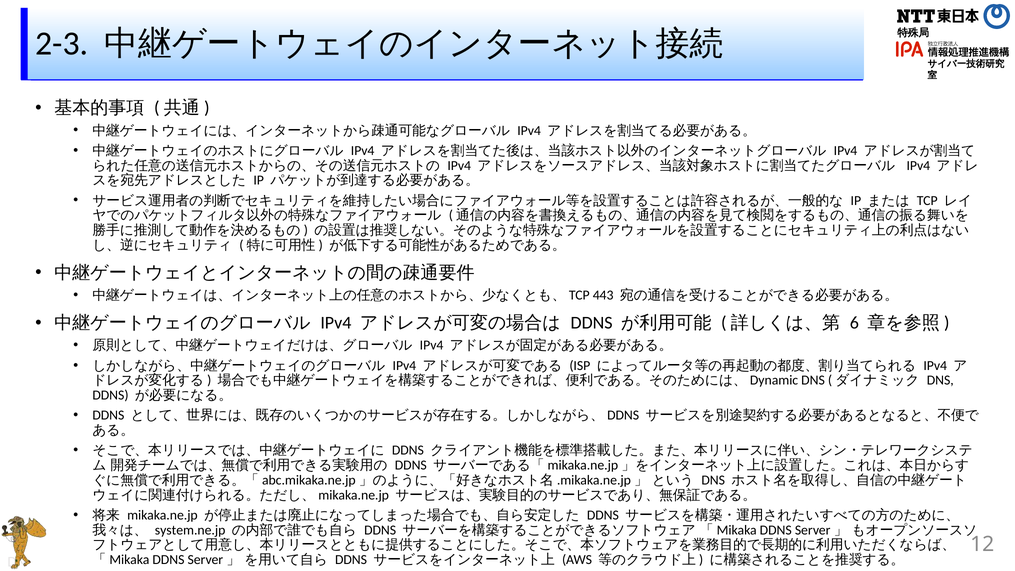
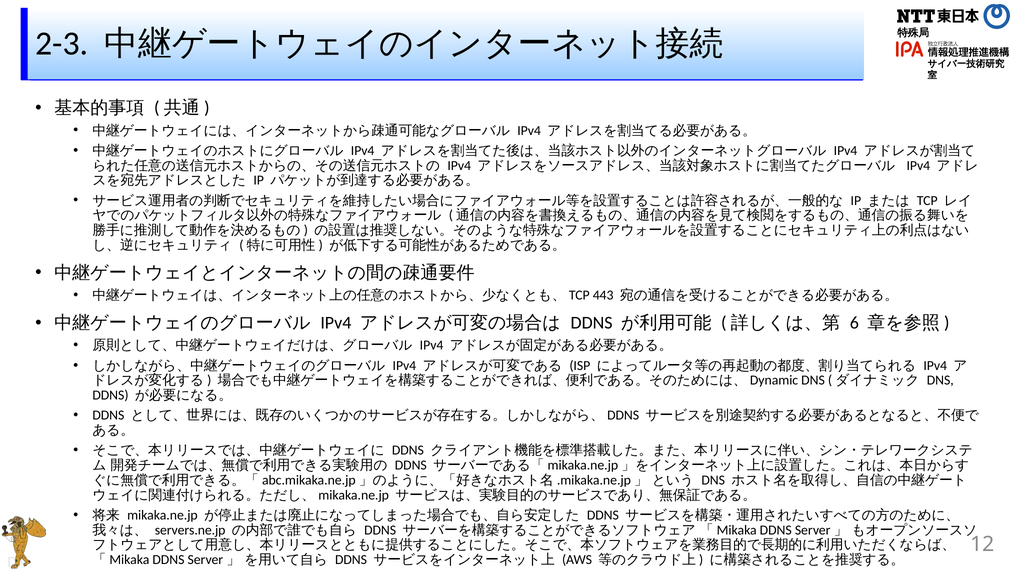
system.ne.jp: system.ne.jp -> servers.ne.jp
